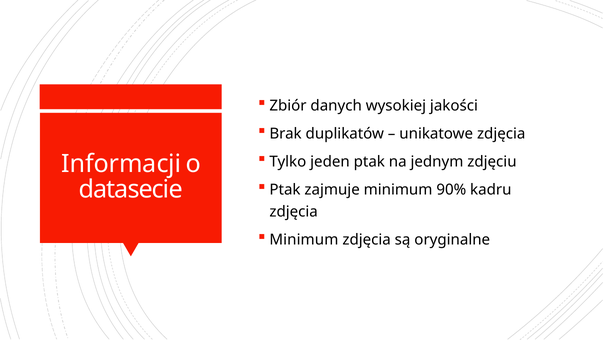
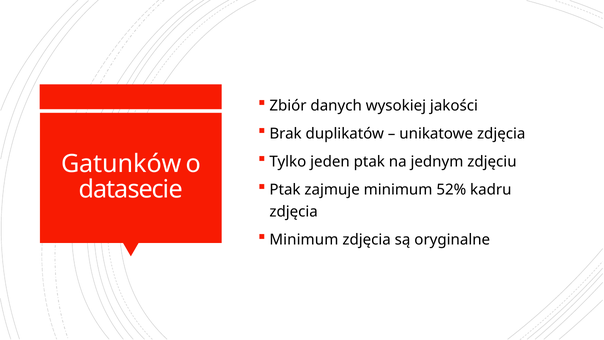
Informacji: Informacji -> Gatunków
90%: 90% -> 52%
